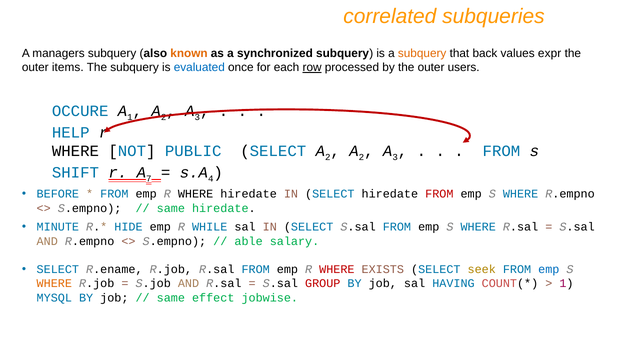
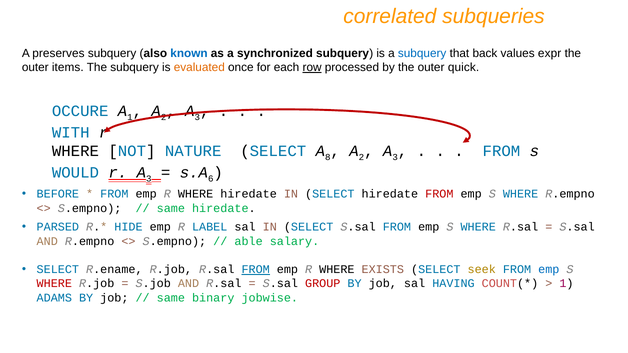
managers: managers -> preserves
known colour: orange -> blue
subquery at (422, 53) colour: orange -> blue
evaluated colour: blue -> orange
users: users -> quick
HELP: HELP -> WITH
PUBLIC: PUBLIC -> NATURE
SELECT A 2: 2 -> 8
SHIFT: SHIFT -> WOULD
r A 7: 7 -> 3
4: 4 -> 6
MINUTE: MINUTE -> PARSED
WHILE: WHILE -> LABEL
FROM at (256, 270) underline: none -> present
WHERE at (337, 270) colour: red -> black
WHERE at (54, 284) colour: orange -> red
MYSQL: MYSQL -> ADAMS
effect: effect -> binary
